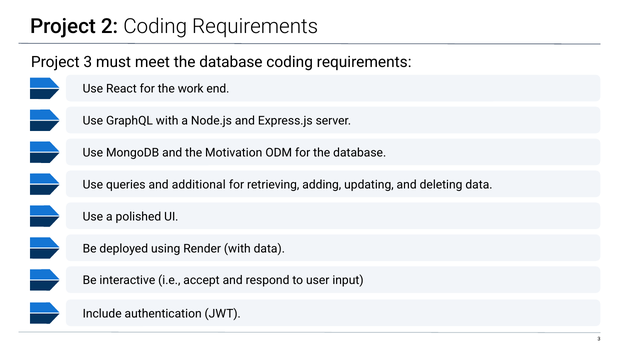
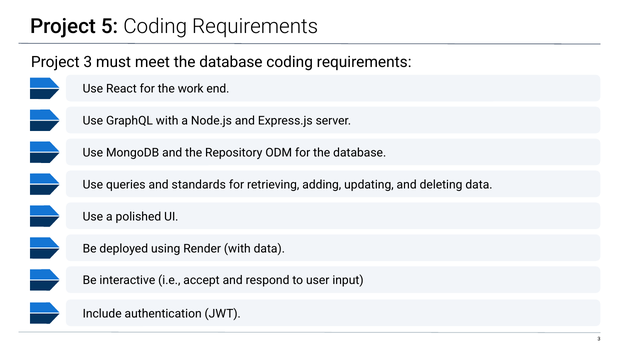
2: 2 -> 5
Motivation: Motivation -> Repository
additional: additional -> standards
